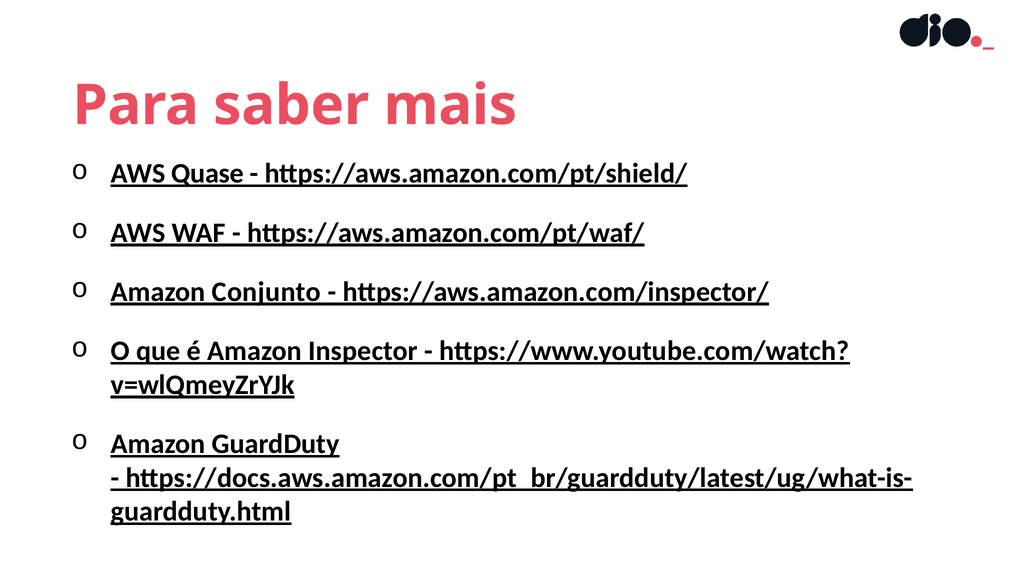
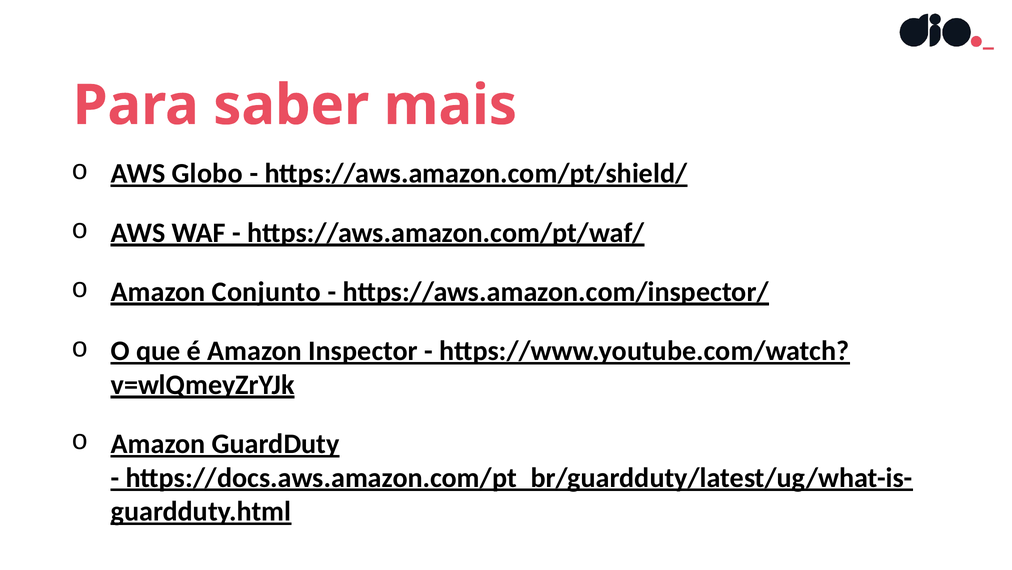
Quase: Quase -> Globo
